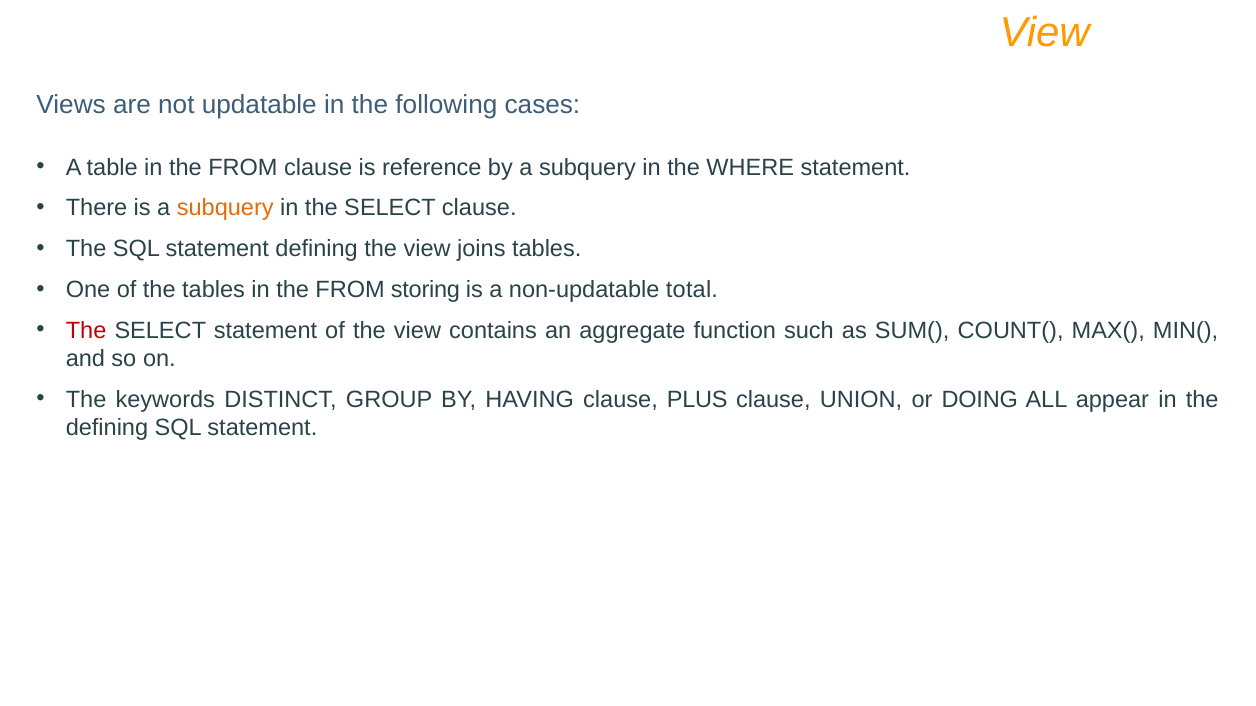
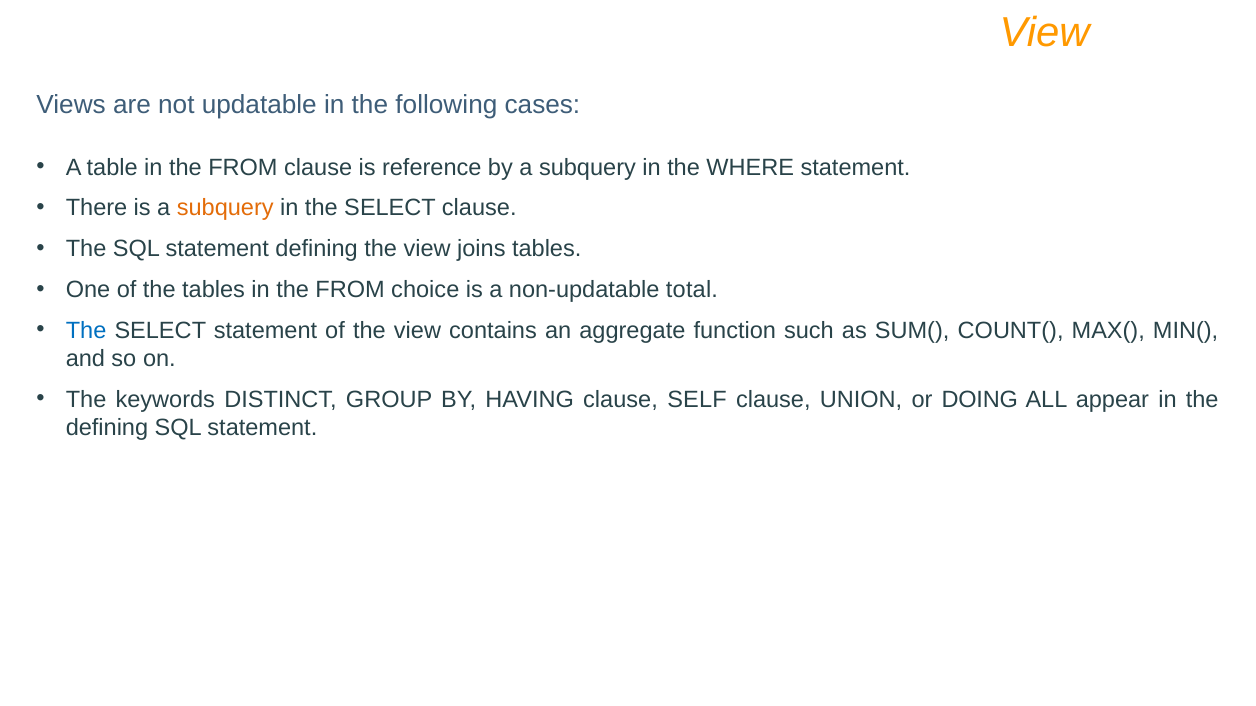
storing: storing -> choice
The at (86, 331) colour: red -> blue
PLUS: PLUS -> SELF
